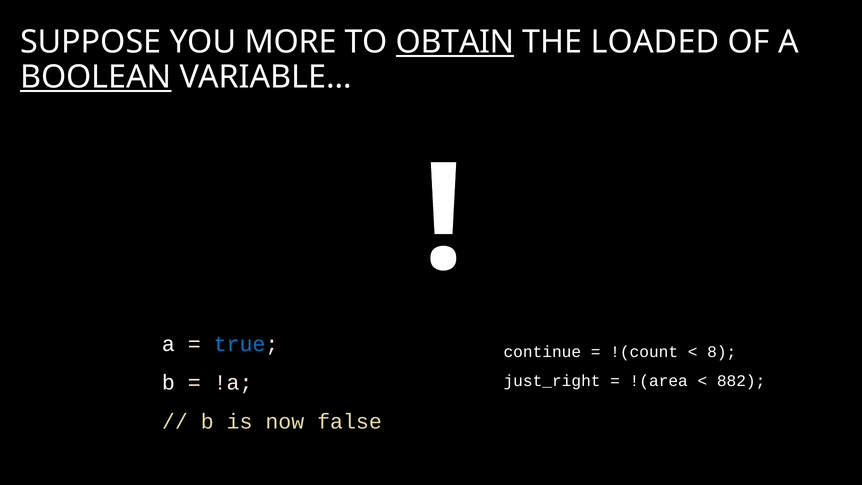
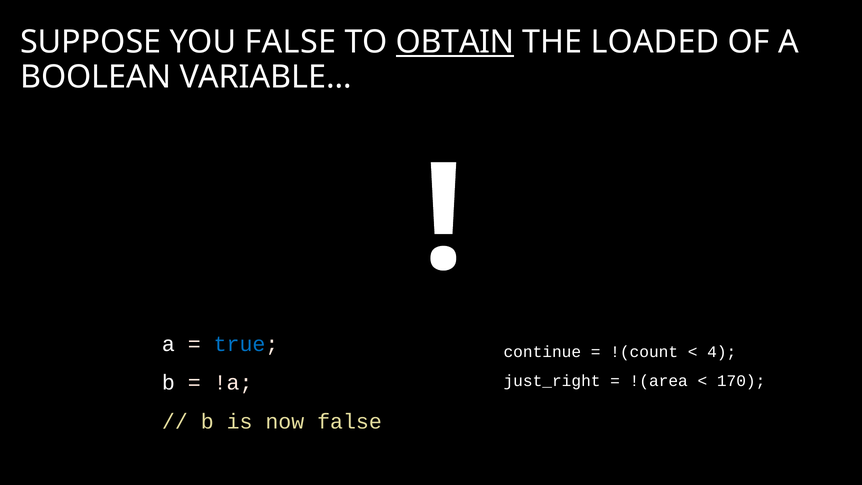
YOU MORE: MORE -> FALSE
BOOLEAN underline: present -> none
8: 8 -> 4
882: 882 -> 170
